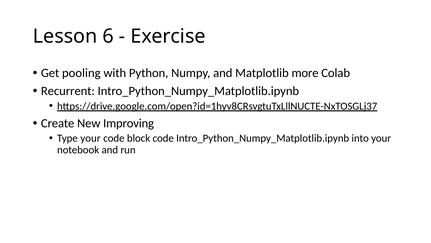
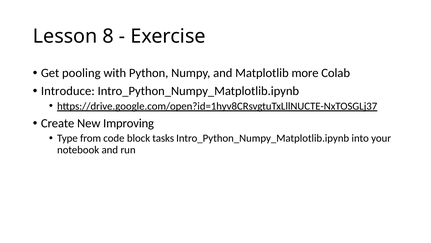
6: 6 -> 8
Recurrent: Recurrent -> Introduce
Type your: your -> from
block code: code -> tasks
